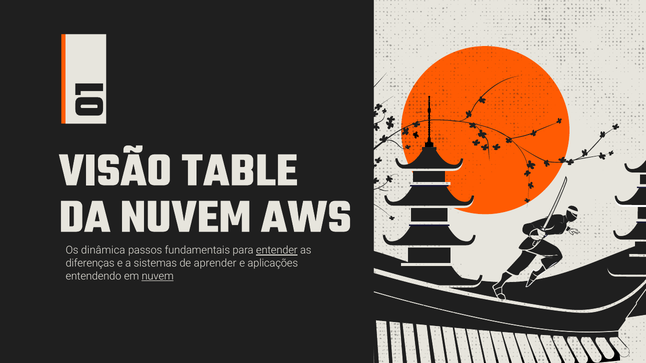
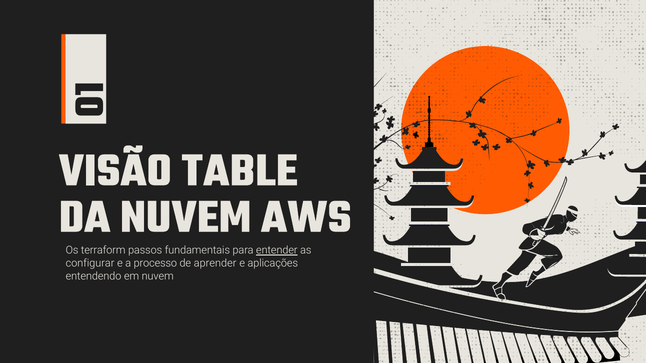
dinâmica: dinâmica -> terraform
diferenças: diferenças -> configurar
sistemas: sistemas -> processo
nuvem at (158, 276) underline: present -> none
